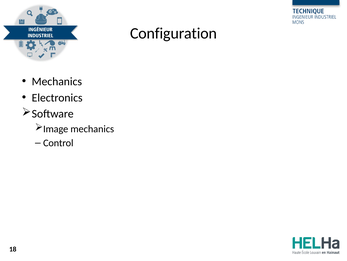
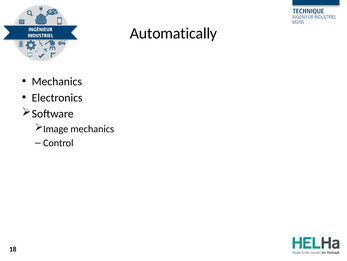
Configuration: Configuration -> Automatically
